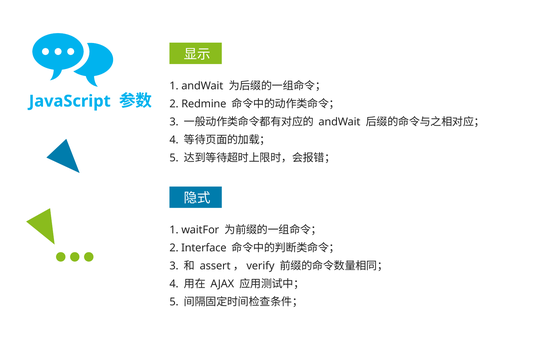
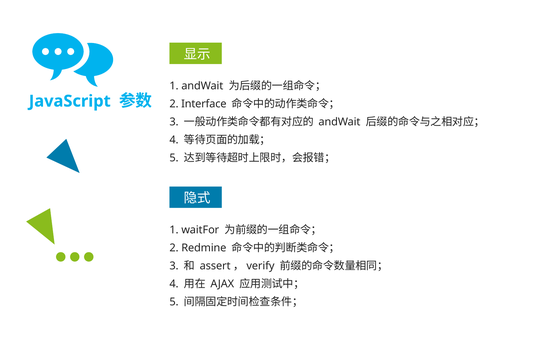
Redmine: Redmine -> Interface
Interface: Interface -> Redmine
